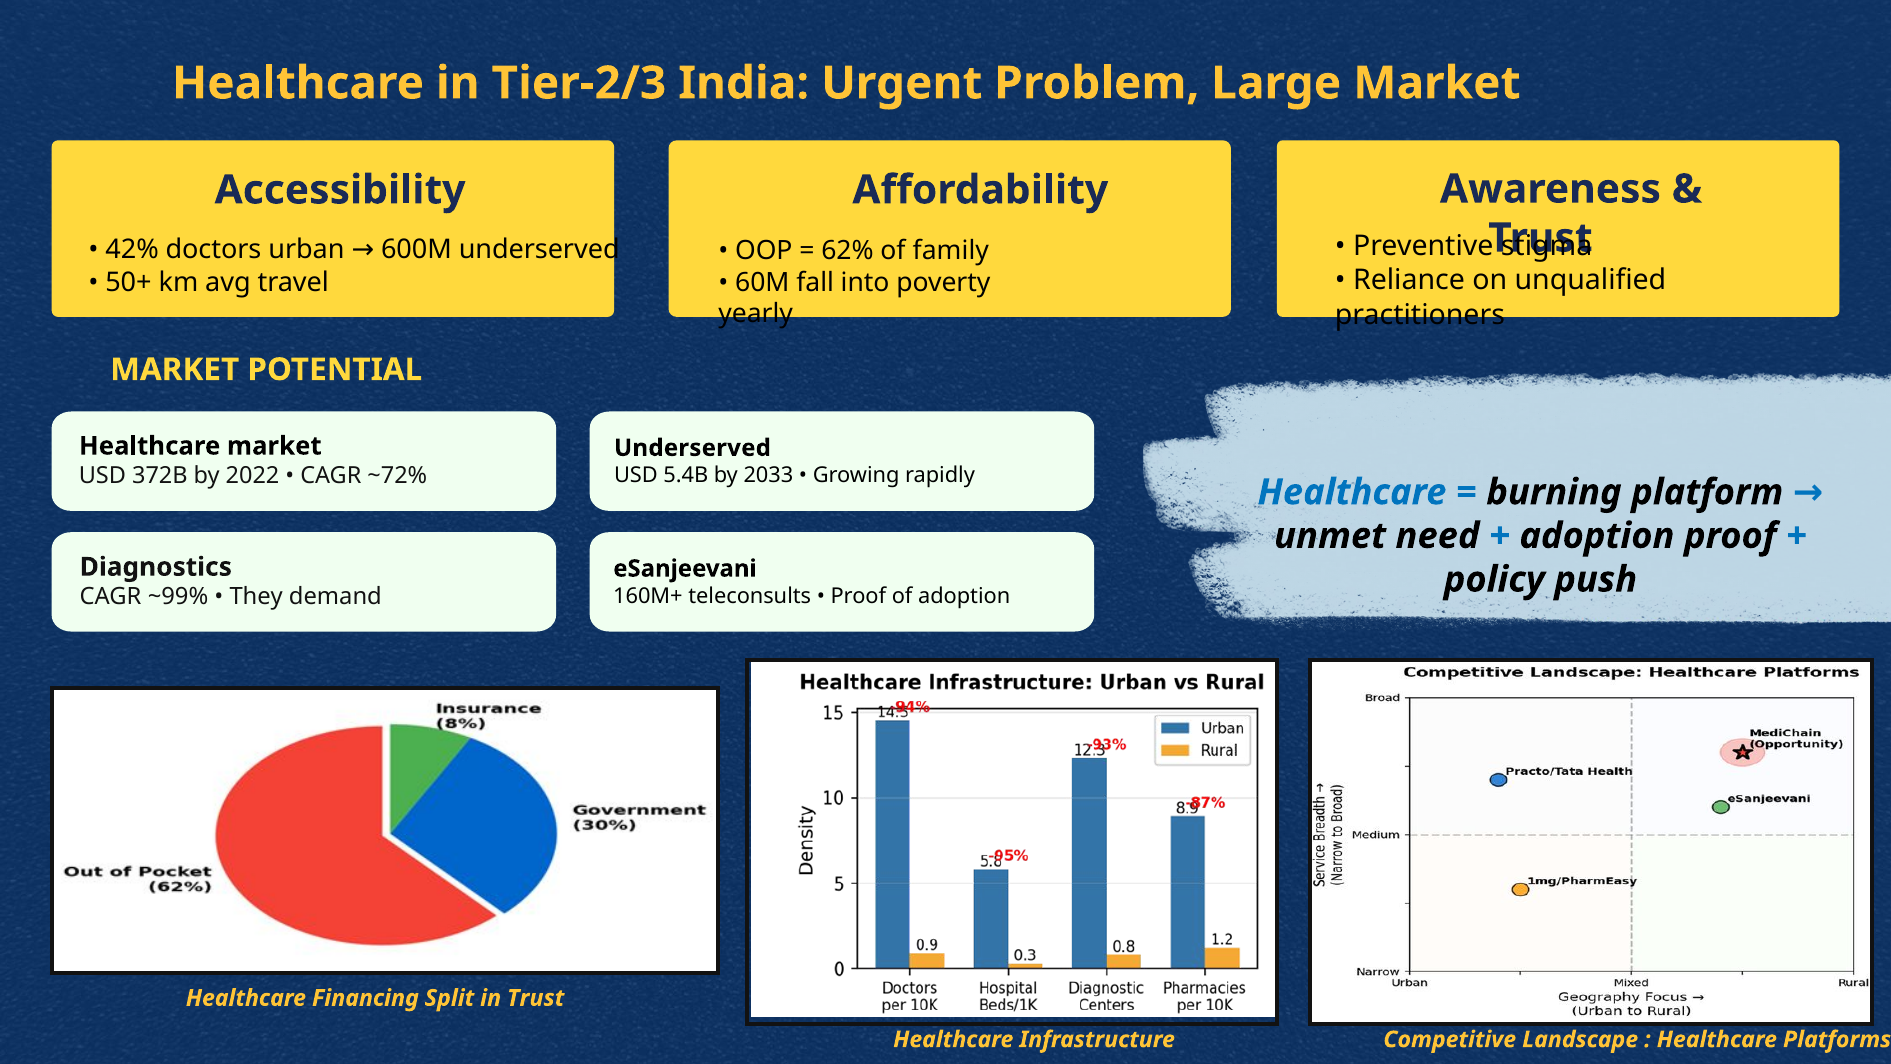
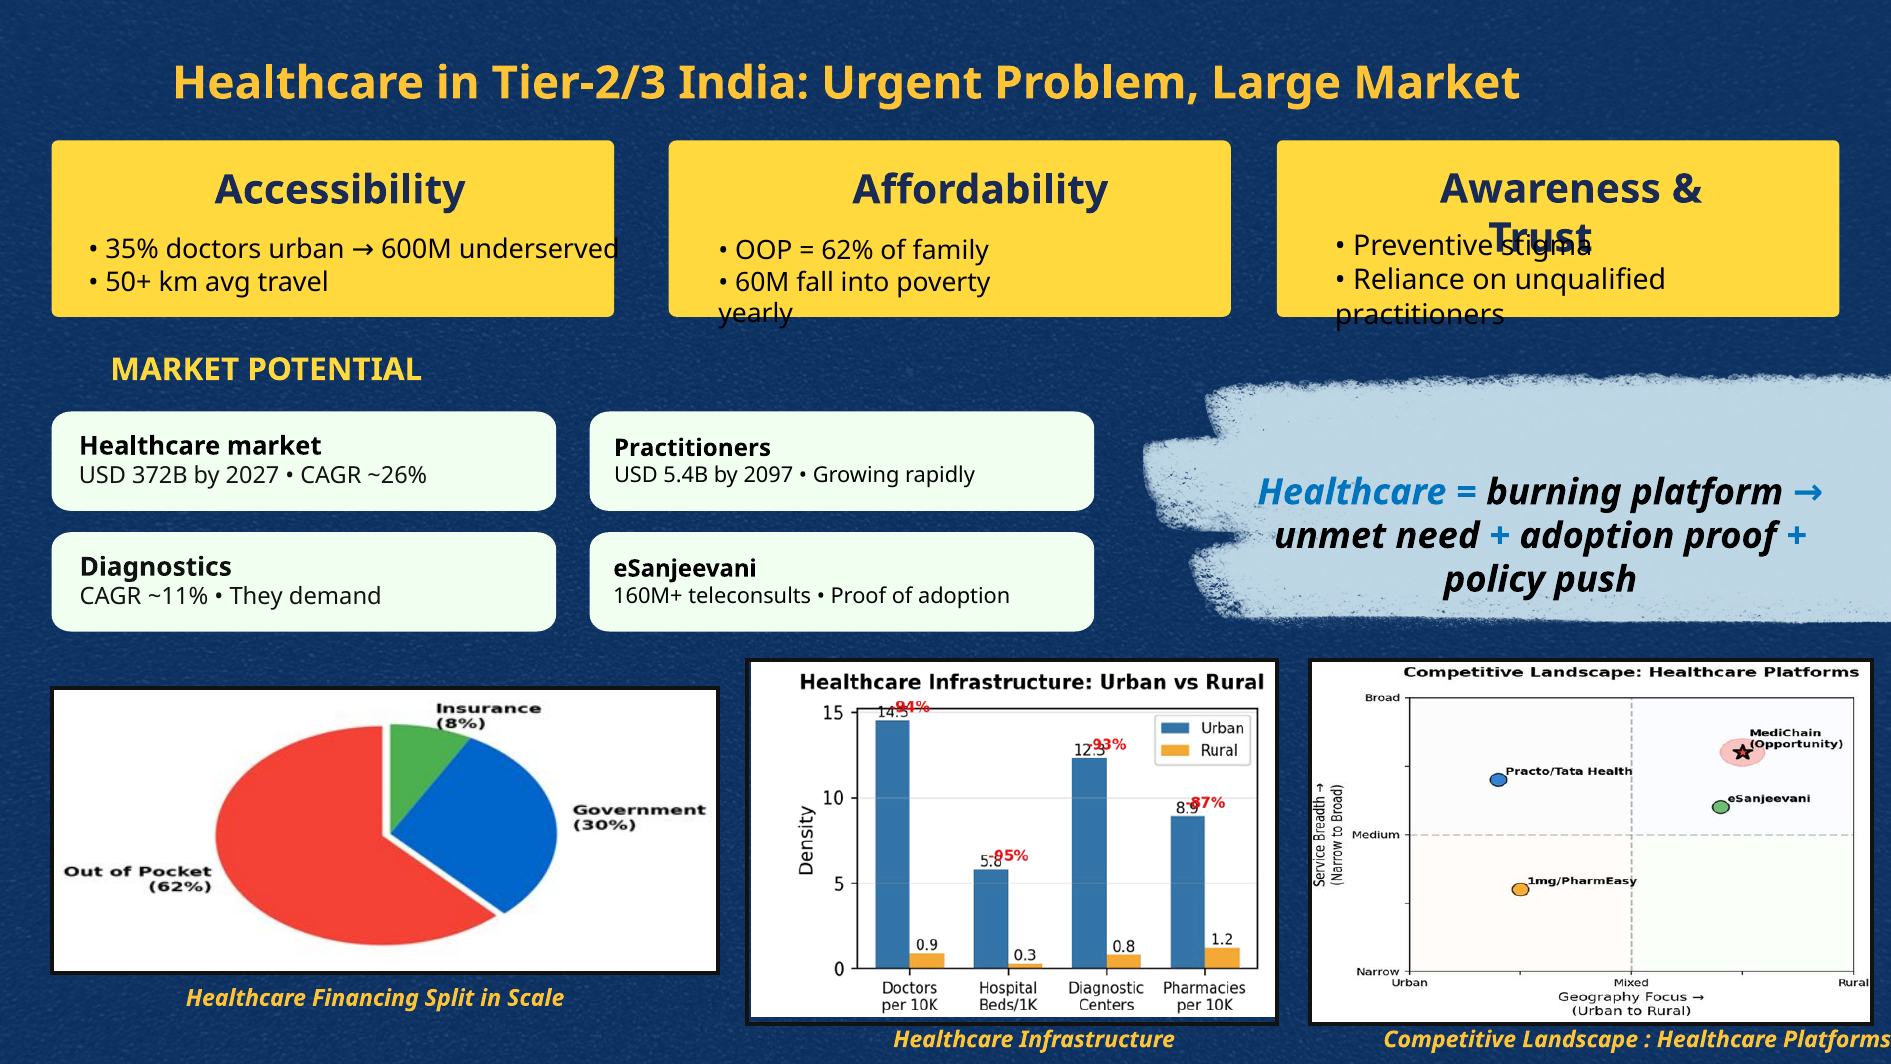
42%: 42% -> 35%
Underserved at (692, 448): Underserved -> Practitioners
2022: 2022 -> 2027
~72%: ~72% -> ~26%
2033: 2033 -> 2097
~99%: ~99% -> ~11%
in Trust: Trust -> Scale
